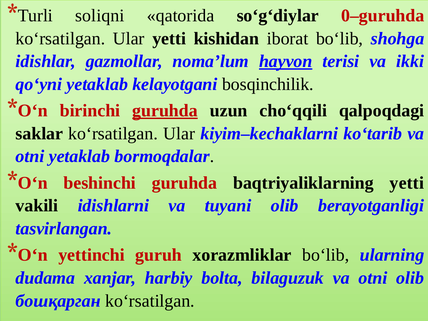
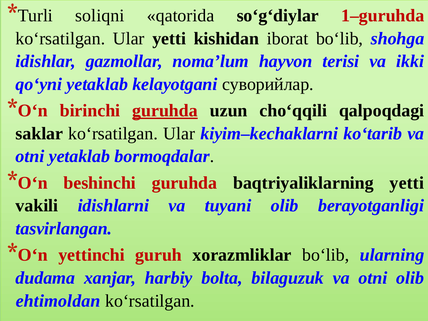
0–guruhda: 0–guruhda -> 1–guruhda
hayvon underline: present -> none
bosqinchilik: bosqinchilik -> суворийлар
бошқарган: бошқарган -> ehtimoldan
